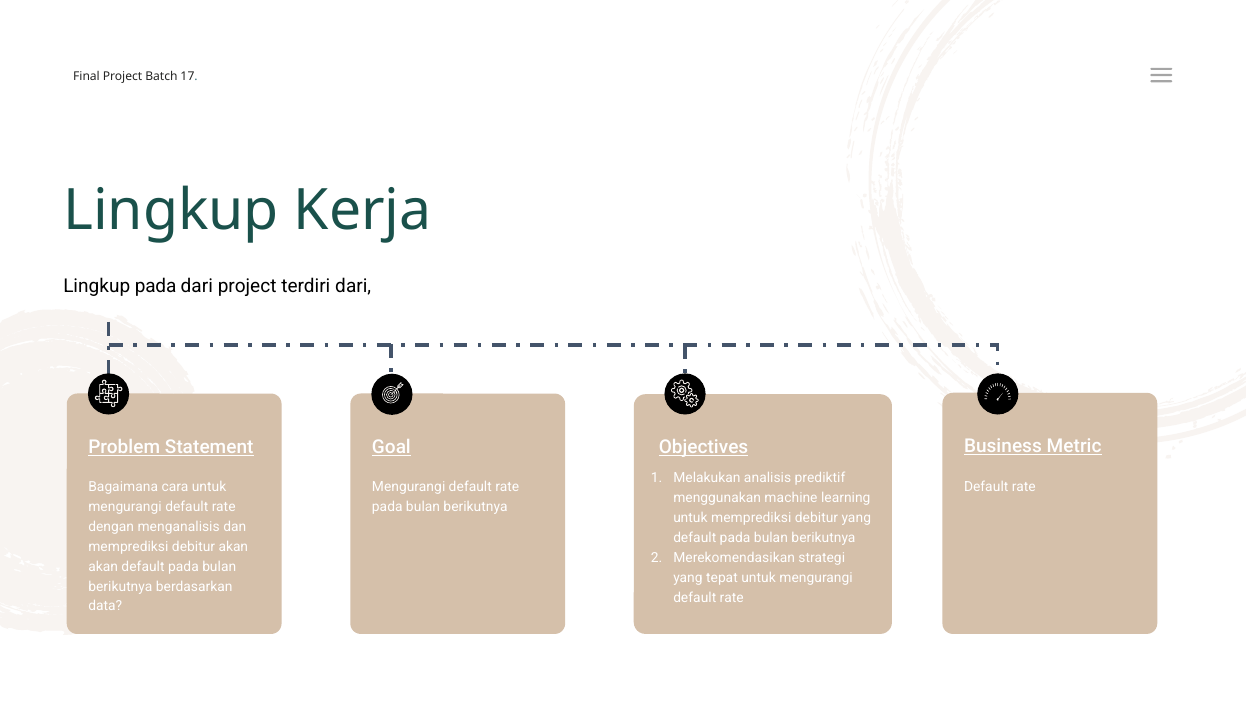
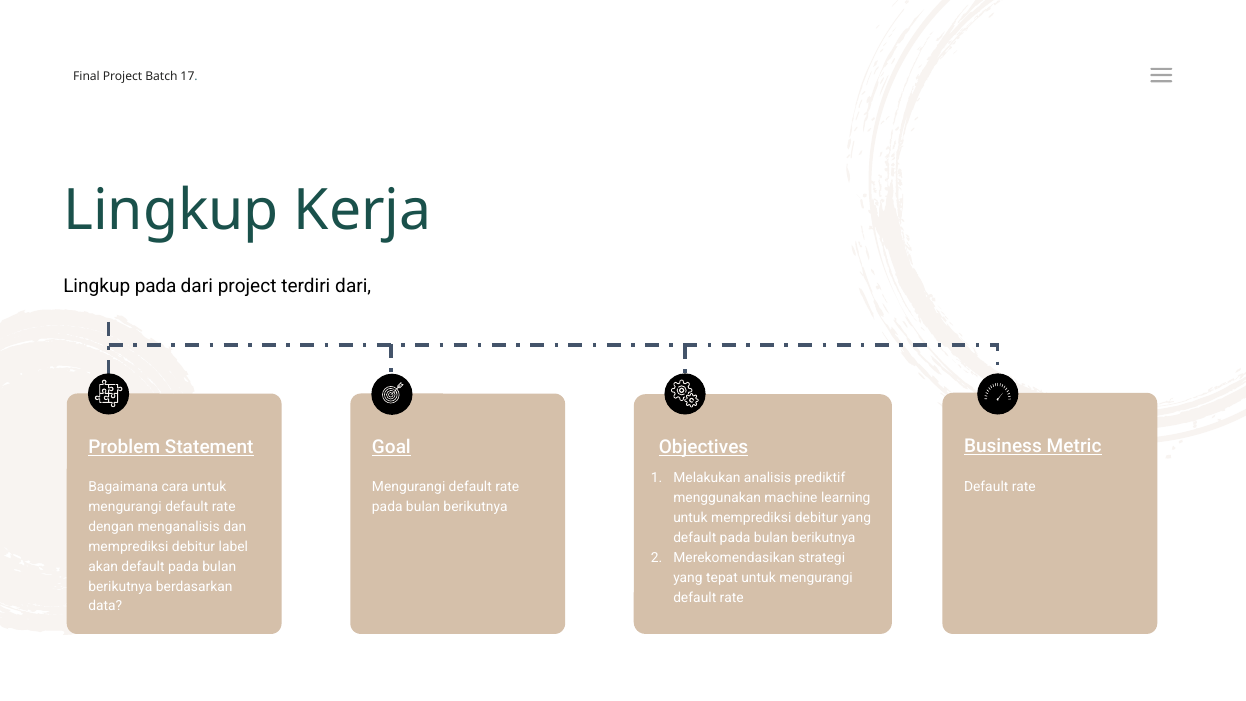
debitur akan: akan -> label
